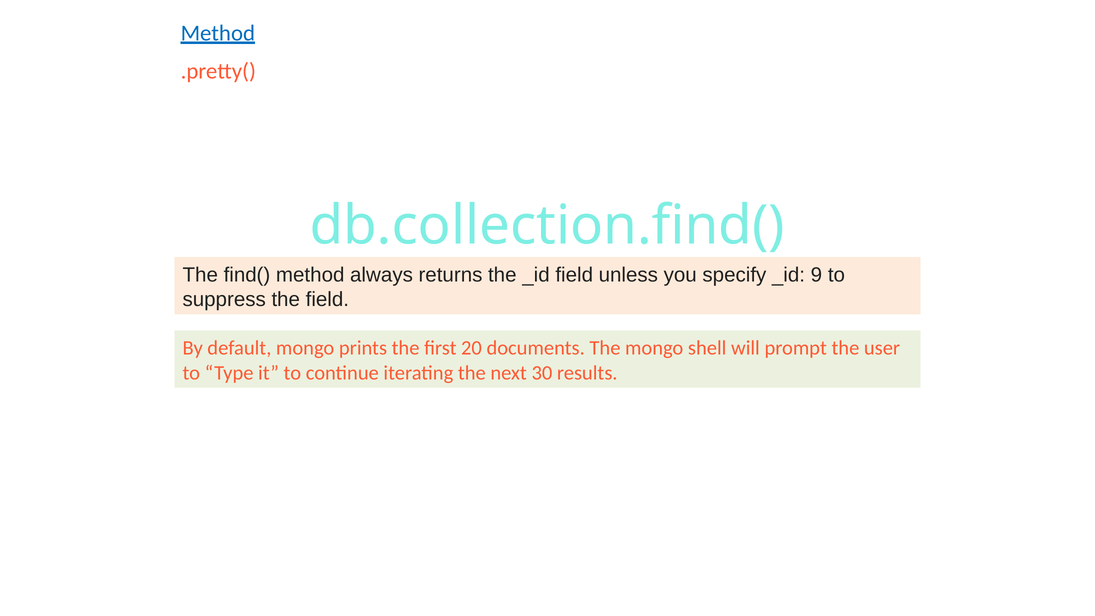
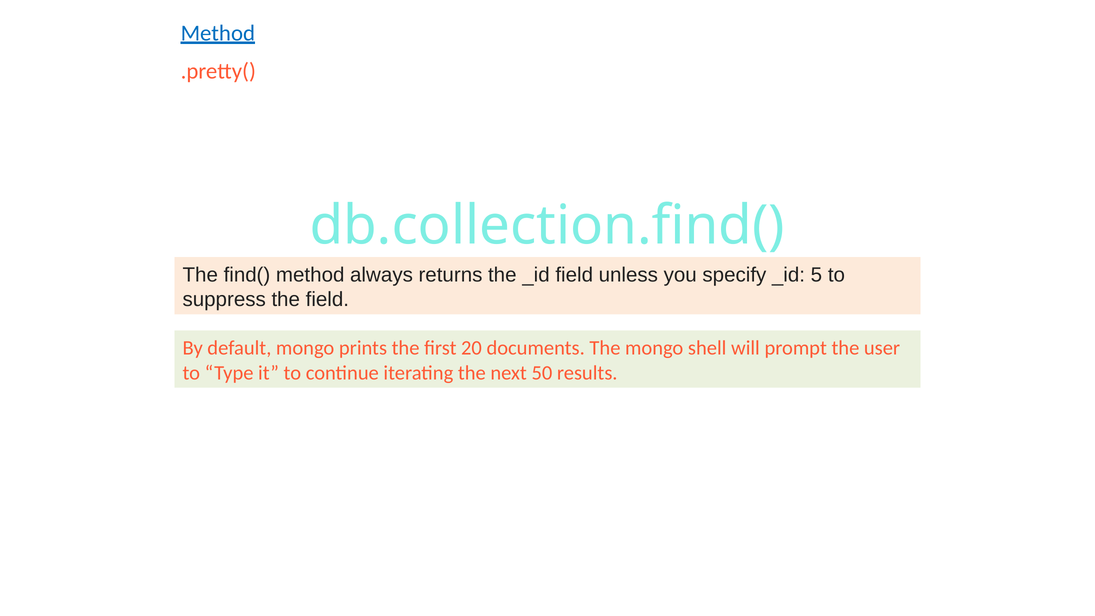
9: 9 -> 5
30: 30 -> 50
